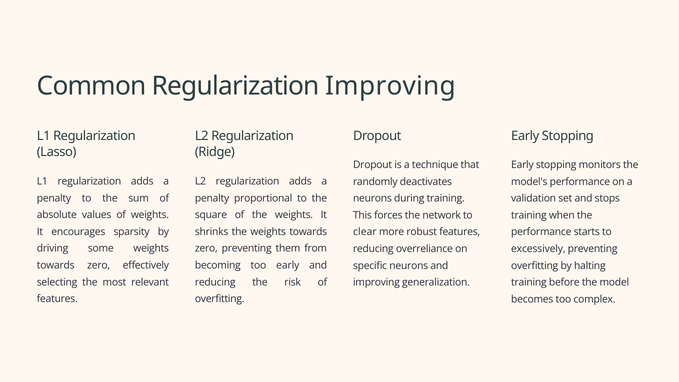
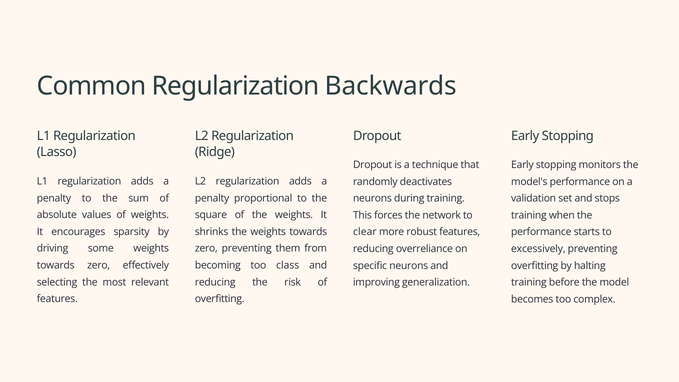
Regularization Improving: Improving -> Backwards
too early: early -> class
